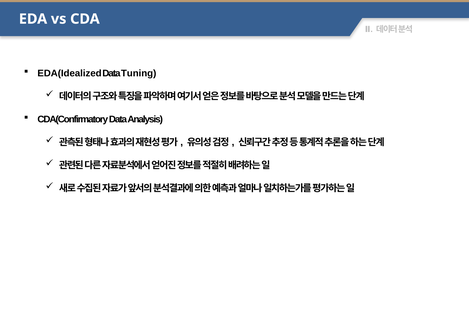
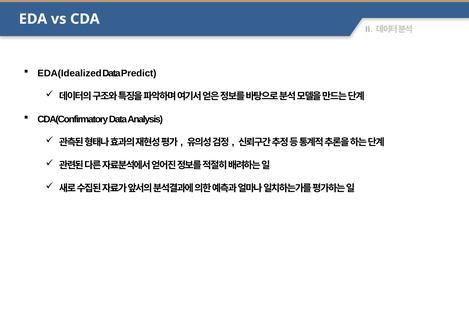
Tuning: Tuning -> Predict
